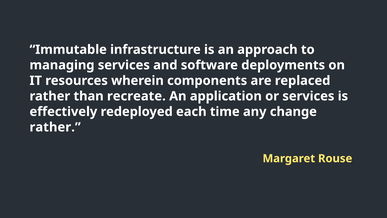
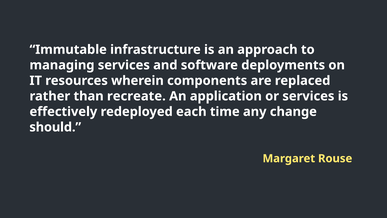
rather at (55, 127): rather -> should
